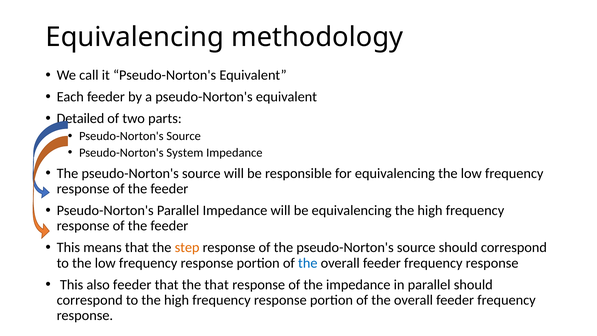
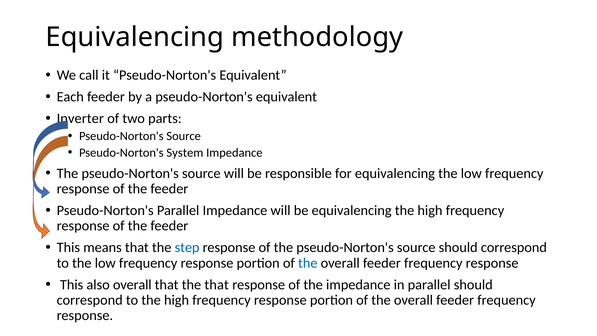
Detailed: Detailed -> Inverter
step colour: orange -> blue
also feeder: feeder -> overall
